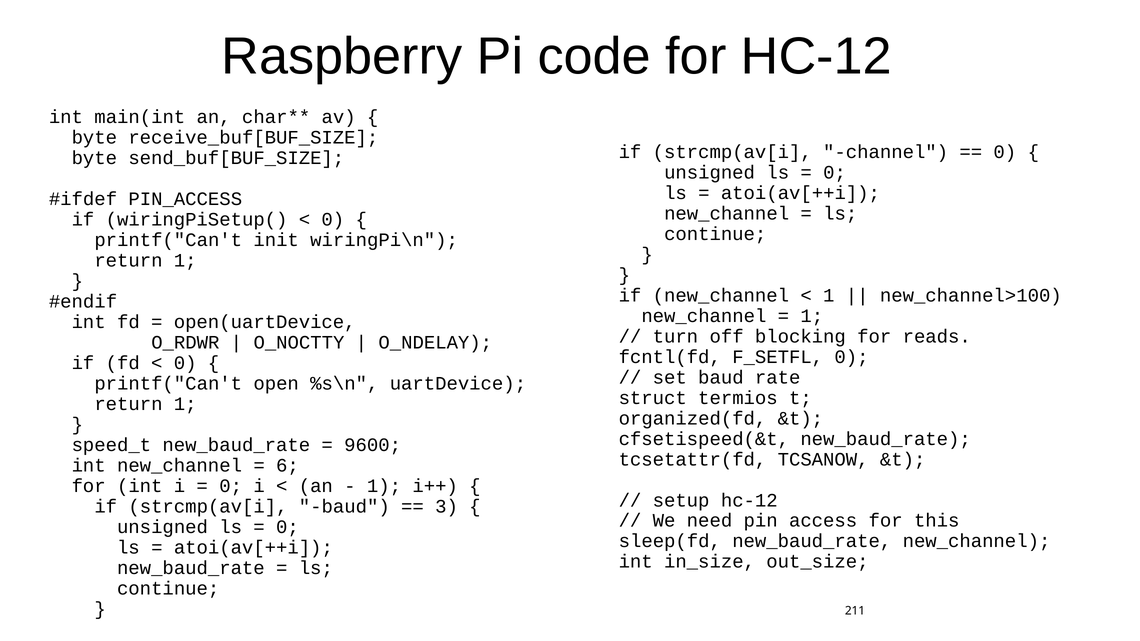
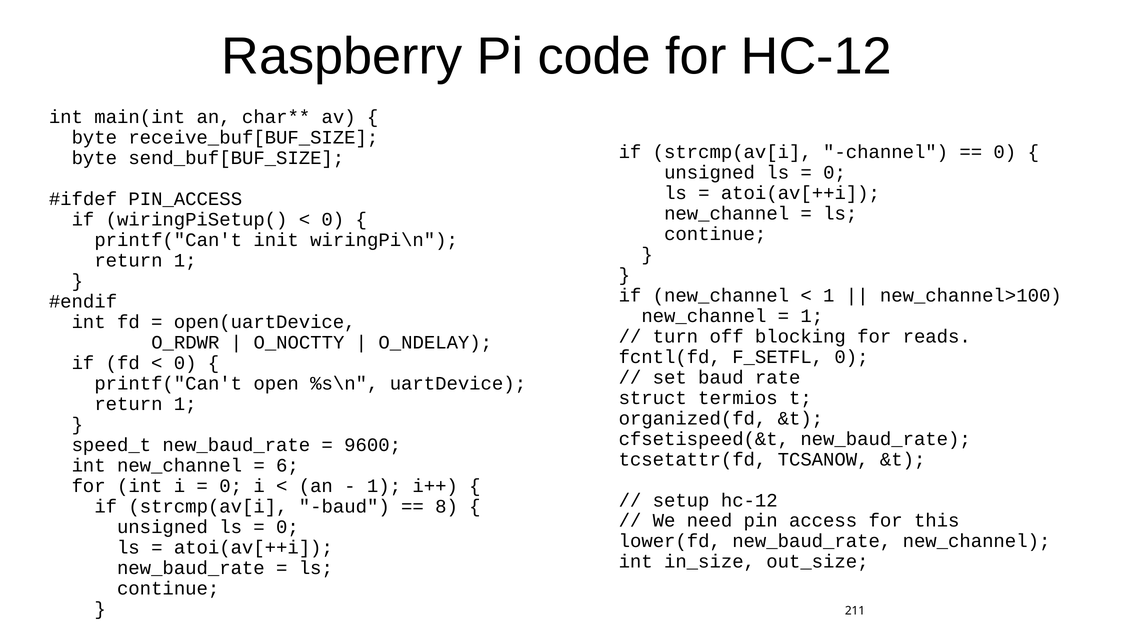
3: 3 -> 8
sleep(fd: sleep(fd -> lower(fd
